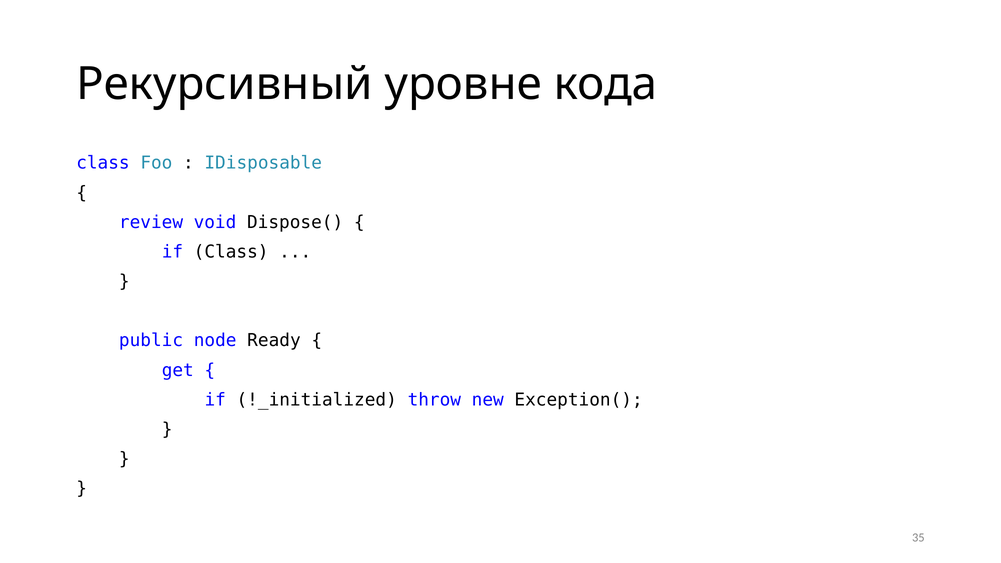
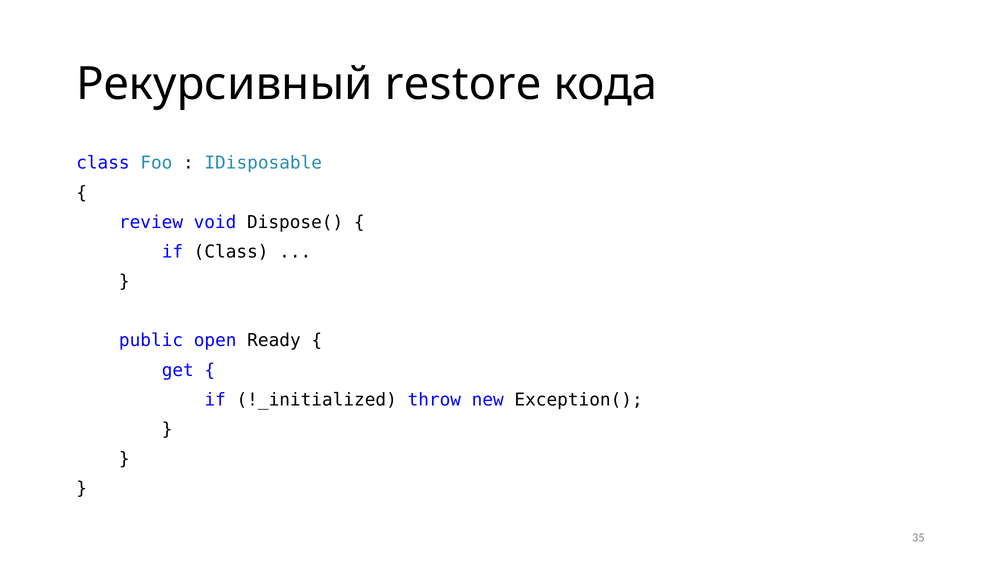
уровне: уровне -> restore
node: node -> open
